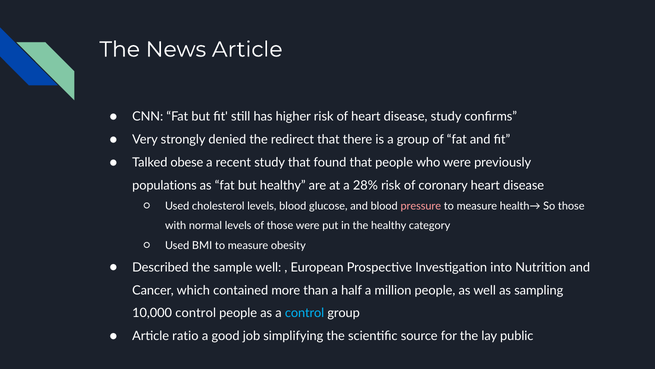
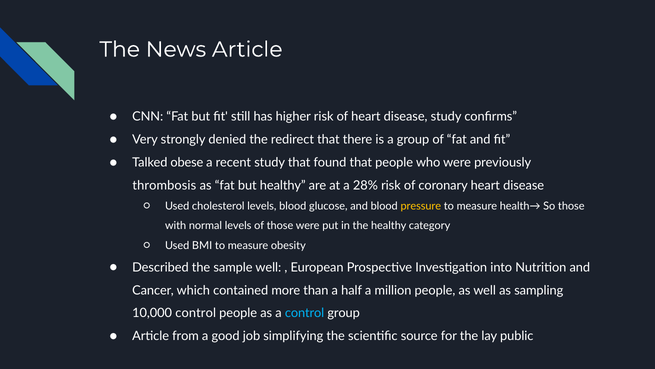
populations: populations -> thrombosis
pressure colour: pink -> yellow
ratio: ratio -> from
